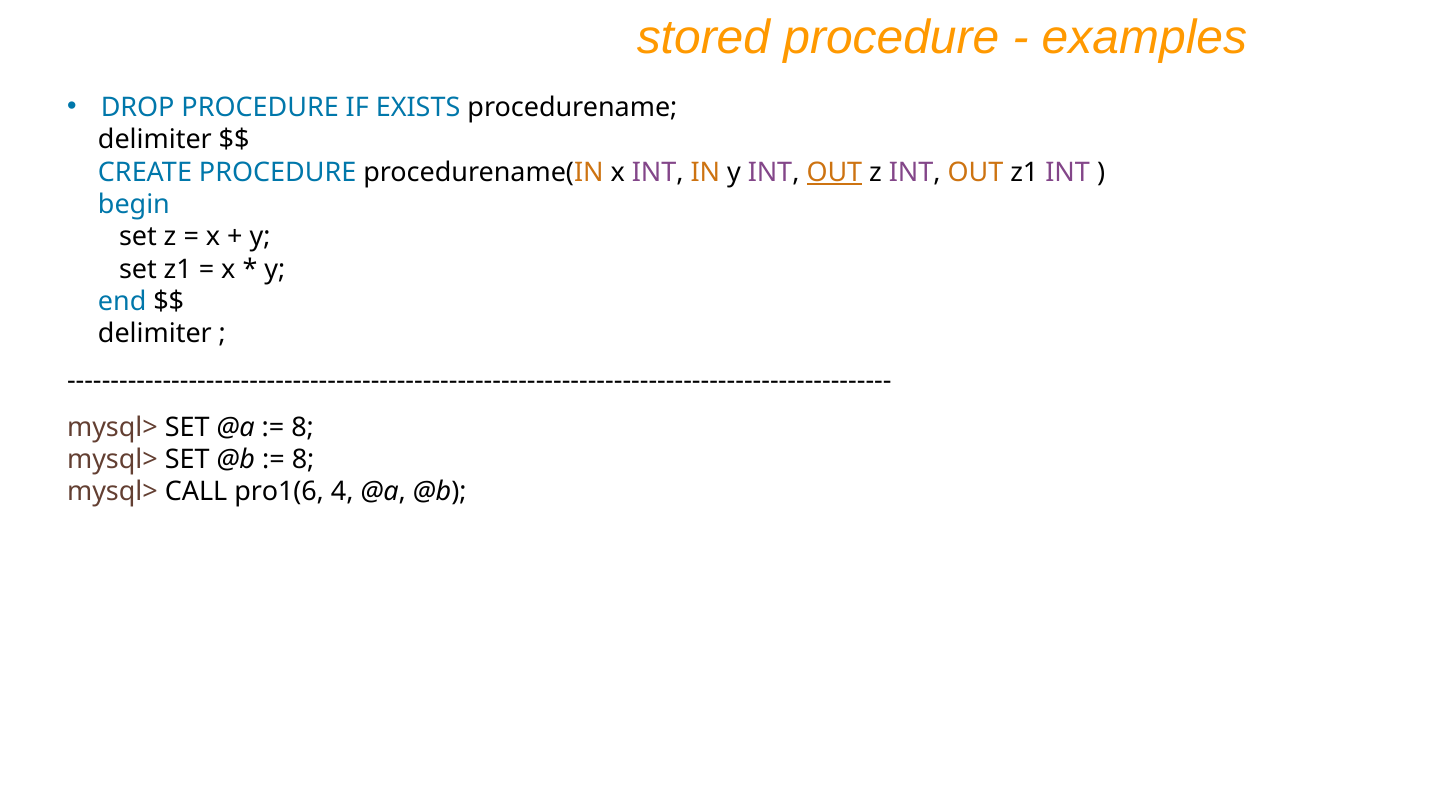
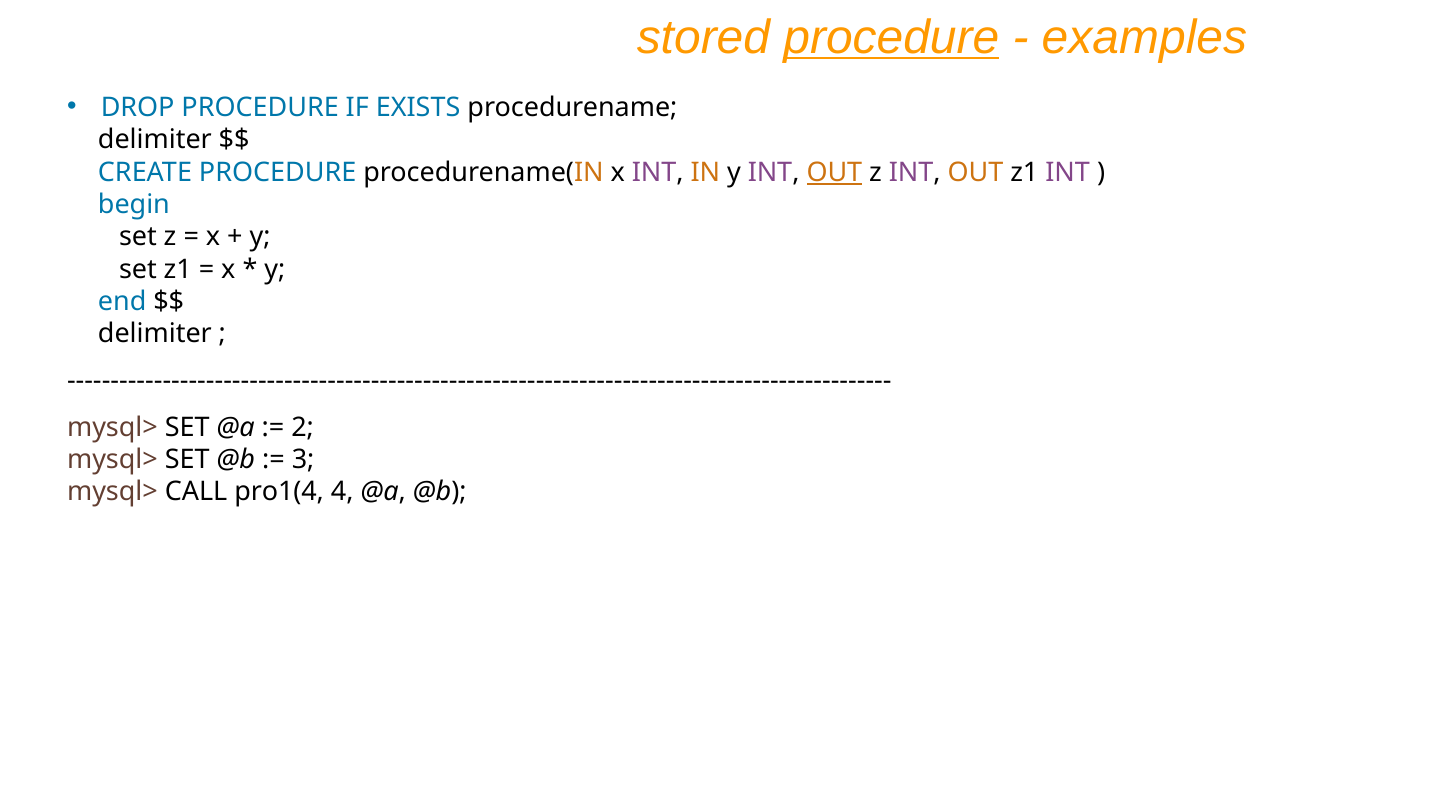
procedure at (891, 37) underline: none -> present
8 at (303, 427): 8 -> 2
8 at (303, 460): 8 -> 3
pro1(6: pro1(6 -> pro1(4
